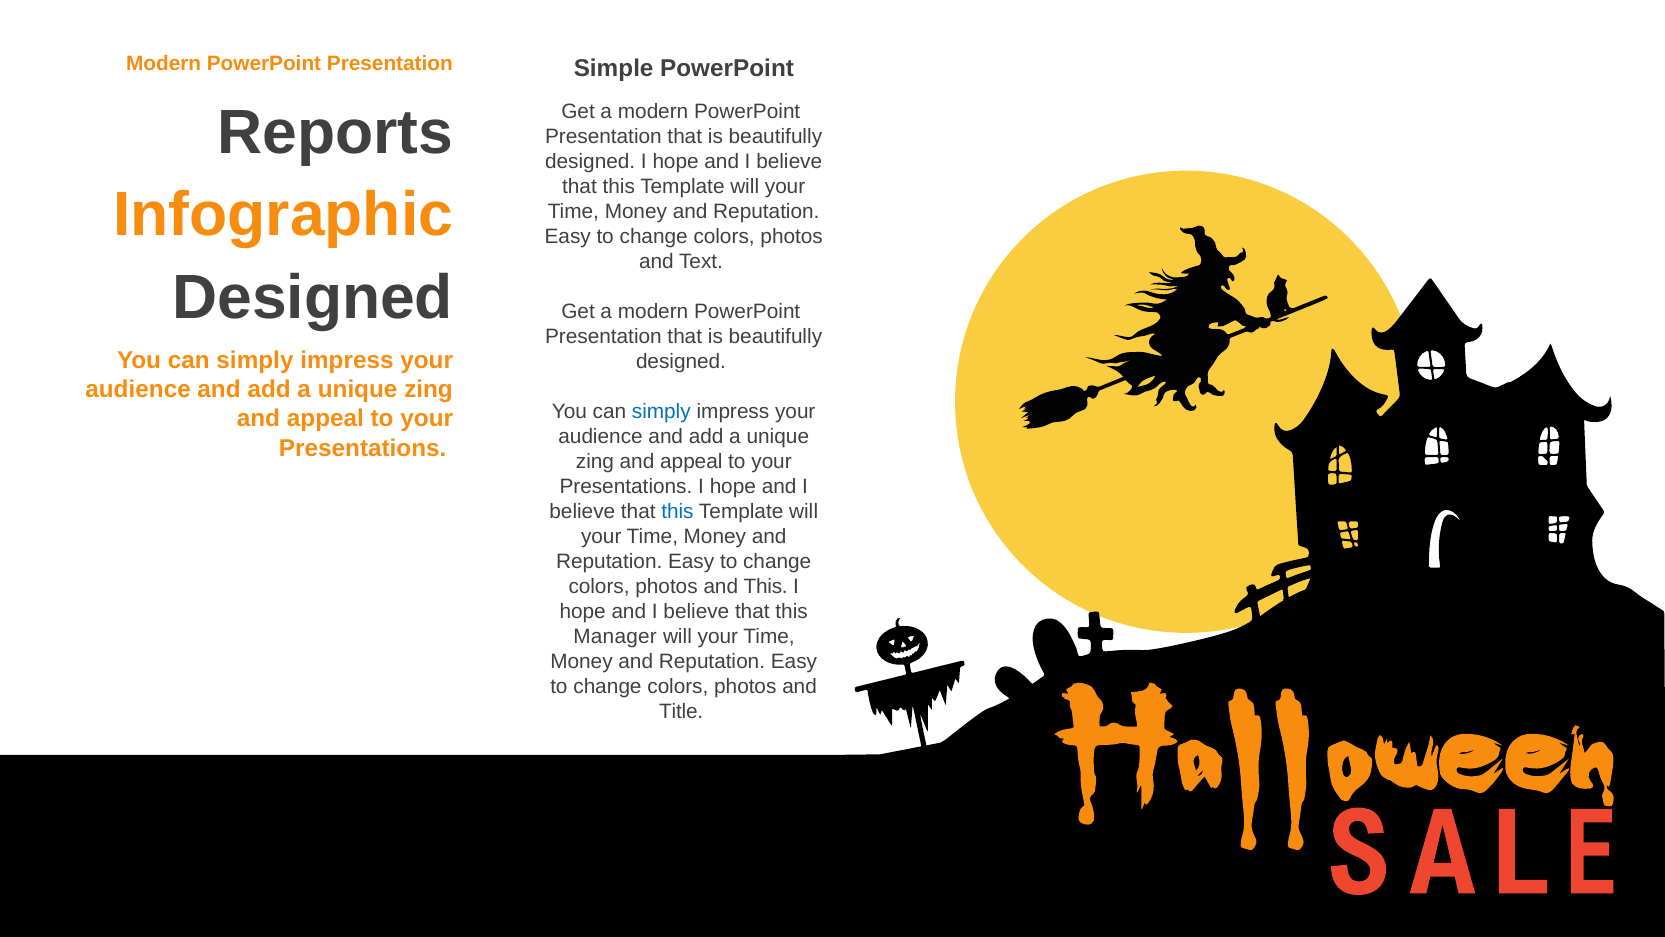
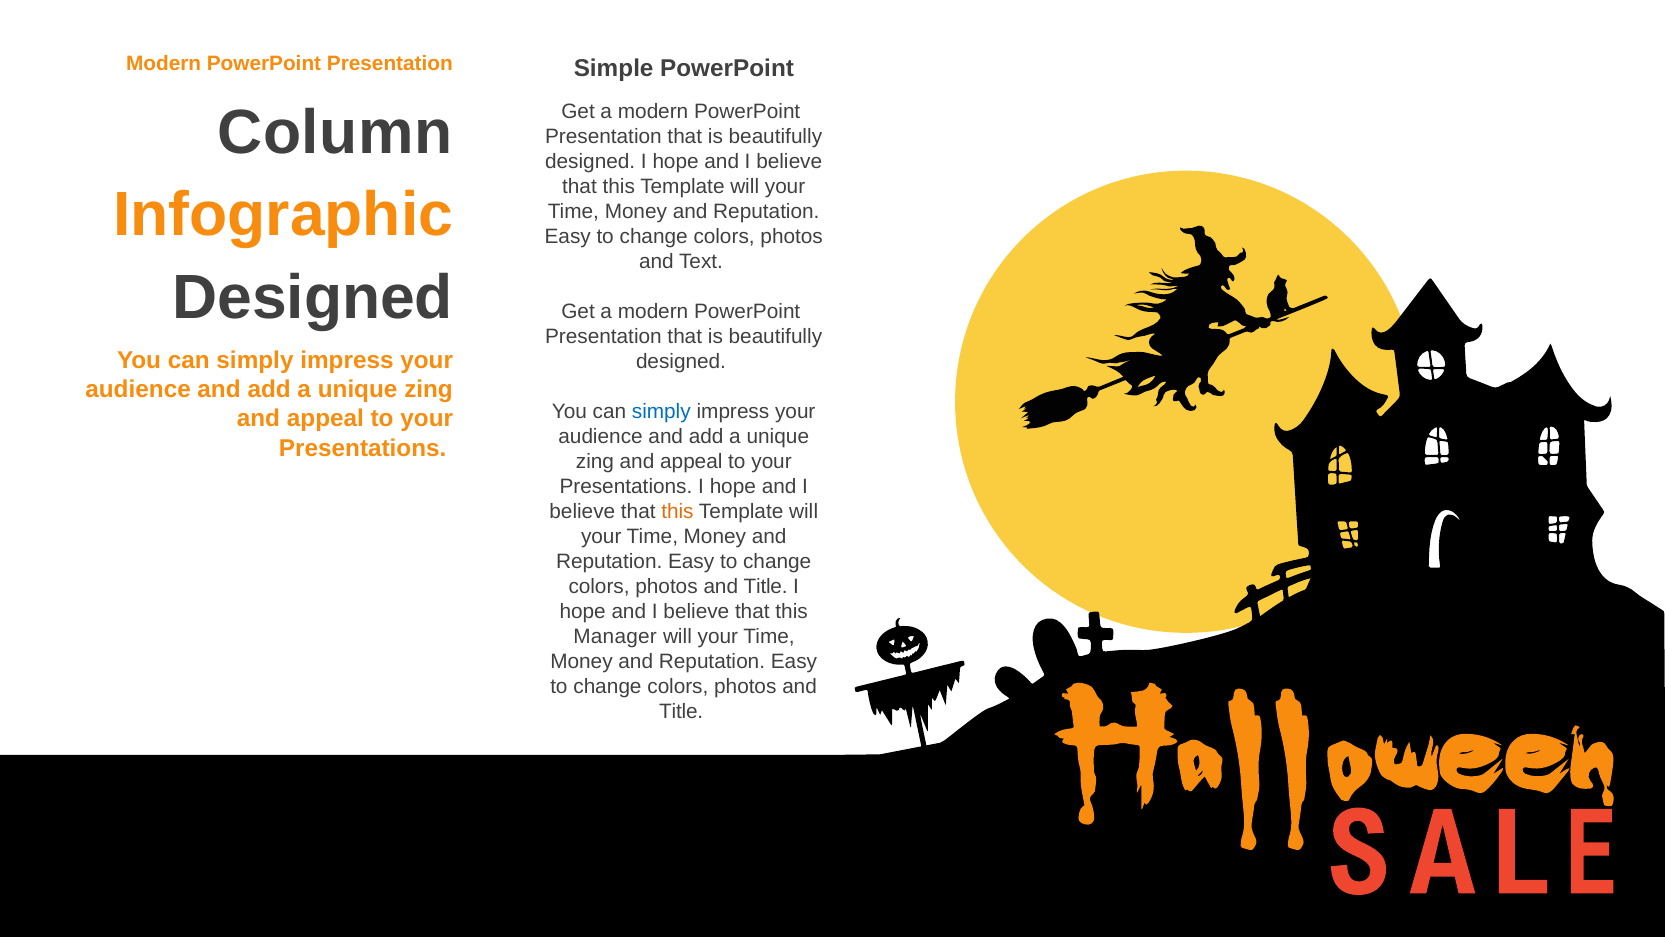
Reports: Reports -> Column
this at (678, 511) colour: blue -> orange
This at (766, 586): This -> Title
